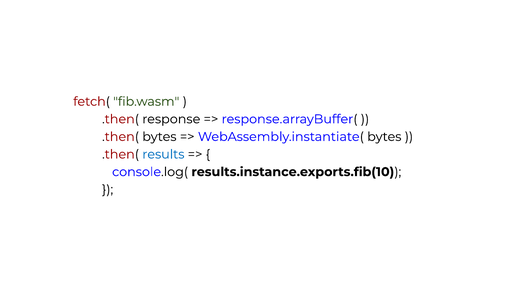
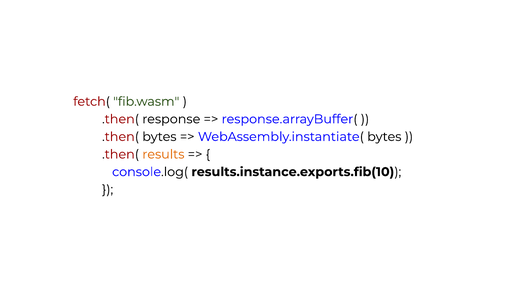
results colour: blue -> orange
